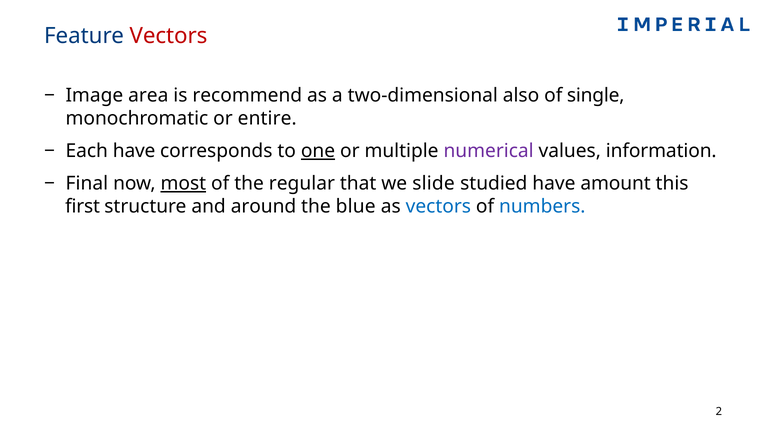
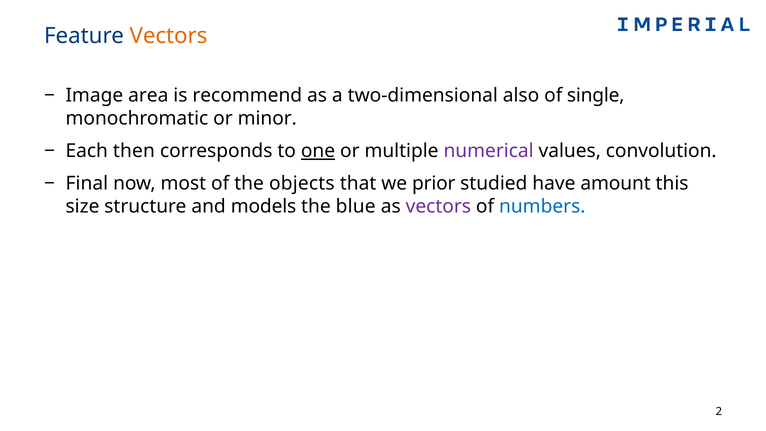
Vectors at (169, 36) colour: red -> orange
entire: entire -> minor
Each have: have -> then
information: information -> convolution
most underline: present -> none
regular: regular -> objects
slide: slide -> prior
first: first -> size
around: around -> models
vectors at (438, 206) colour: blue -> purple
